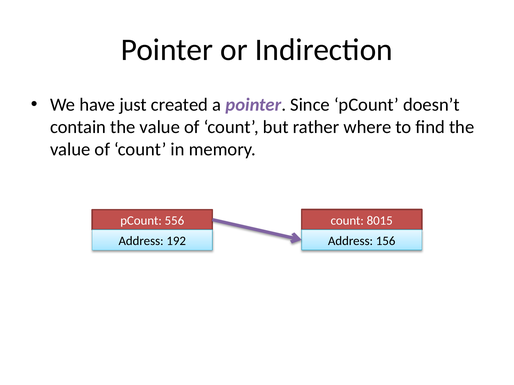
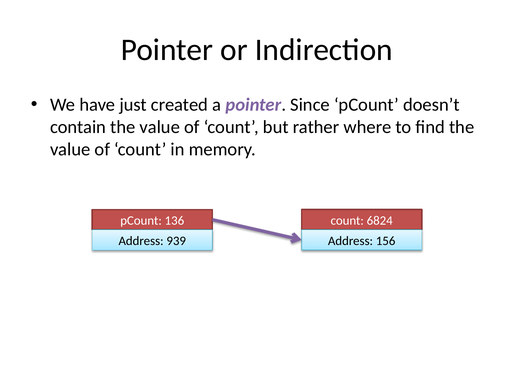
8015: 8015 -> 6824
556: 556 -> 136
192: 192 -> 939
